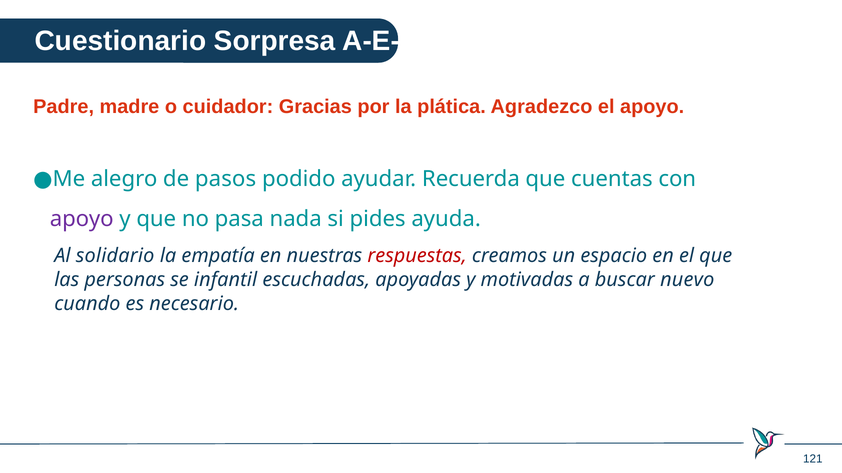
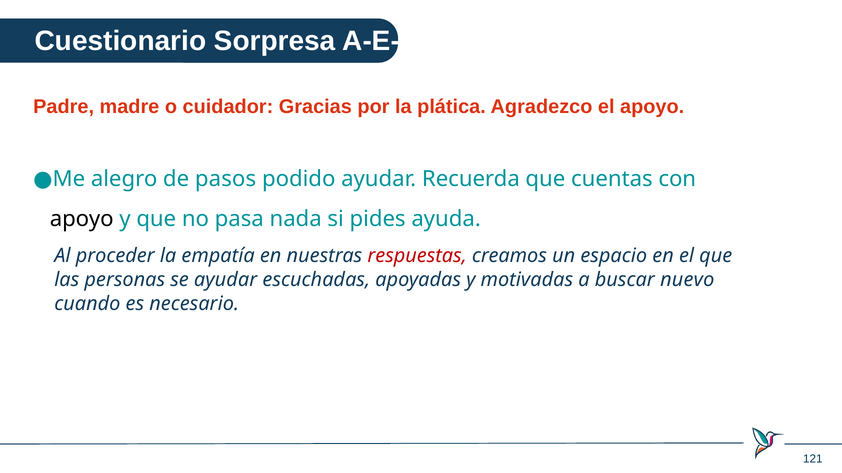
apoyo at (82, 219) colour: purple -> black
solidario: solidario -> proceder
se infantil: infantil -> ayudar
